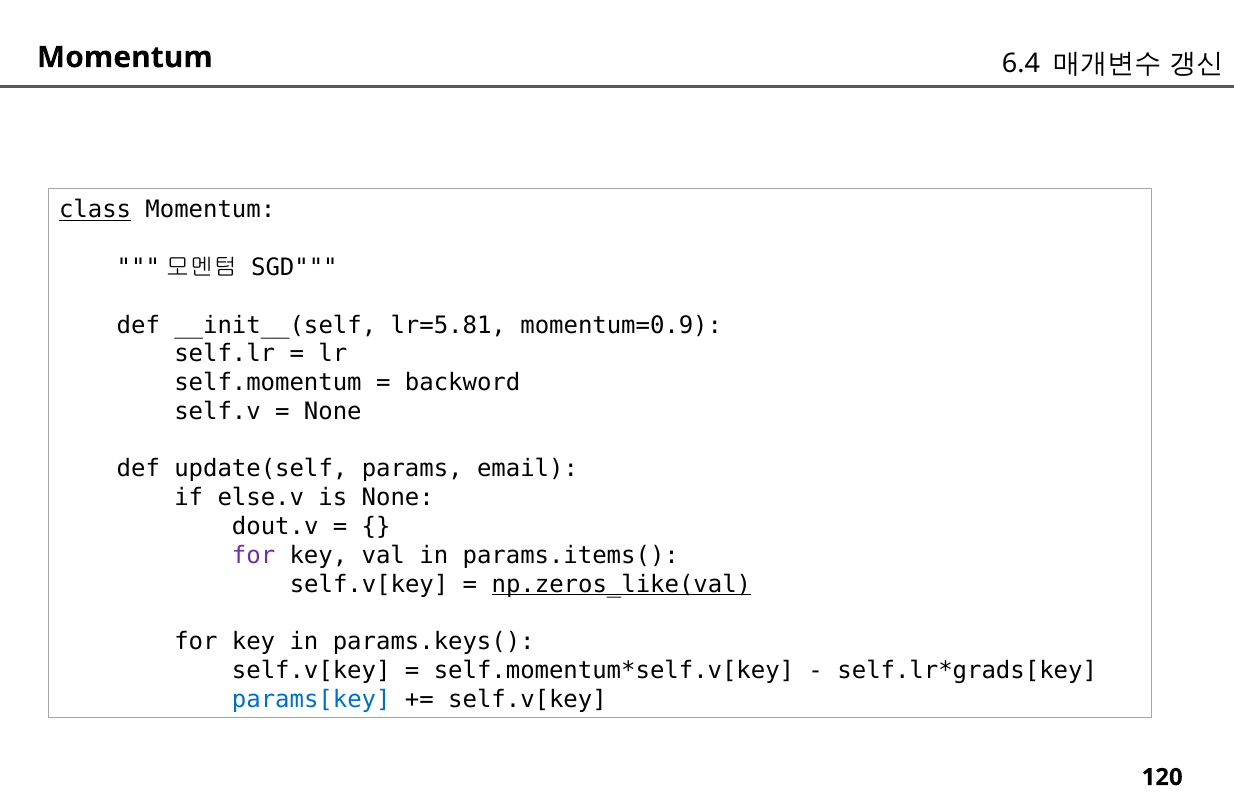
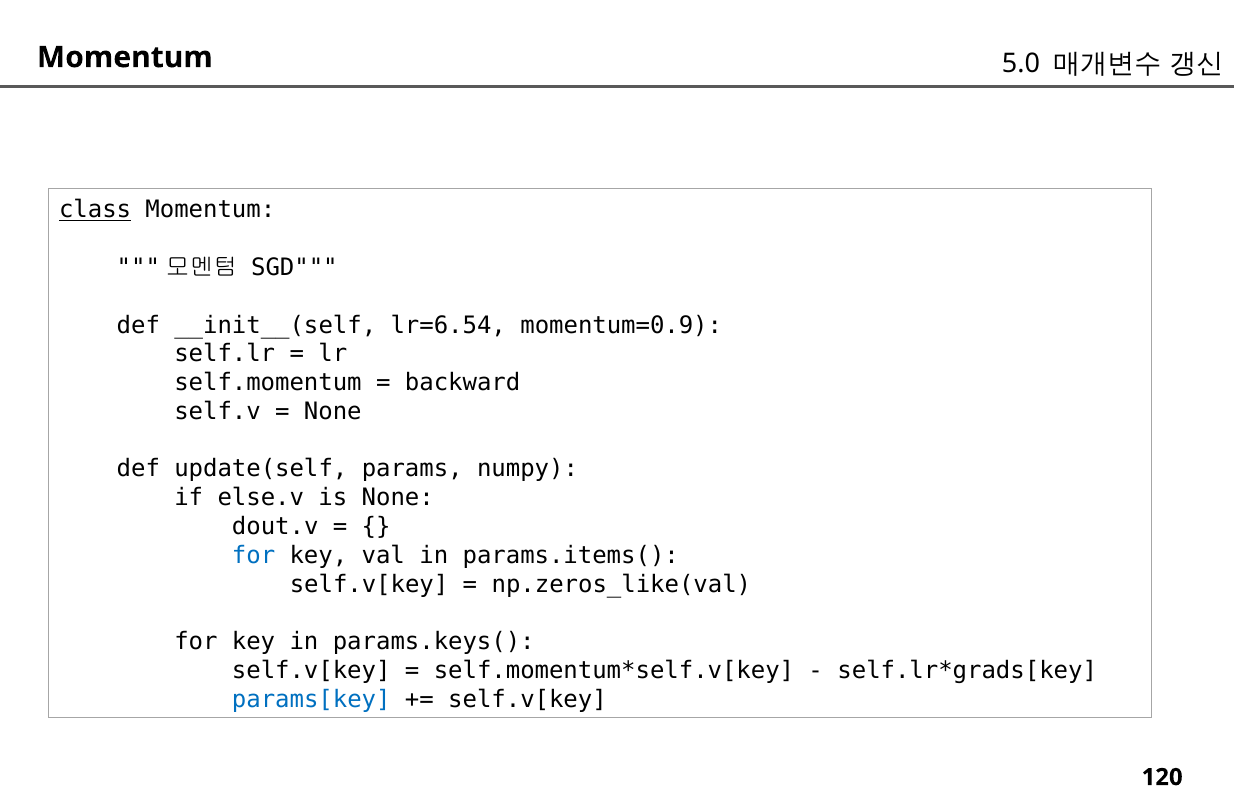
6.4: 6.4 -> 5.0
lr=5.81: lr=5.81 -> lr=6.54
backword: backword -> backward
email: email -> numpy
for at (254, 556) colour: purple -> blue
np.zeros_like(val underline: present -> none
